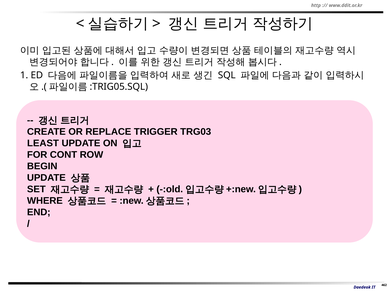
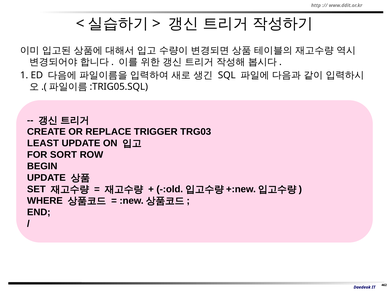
CONT: CONT -> SORT
